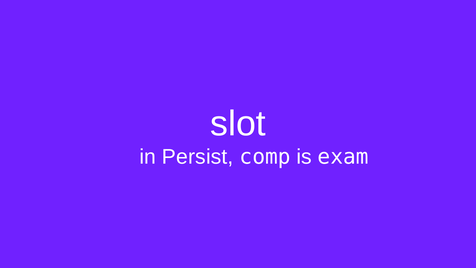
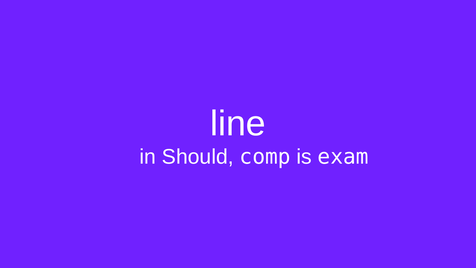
slot: slot -> line
Persist: Persist -> Should
